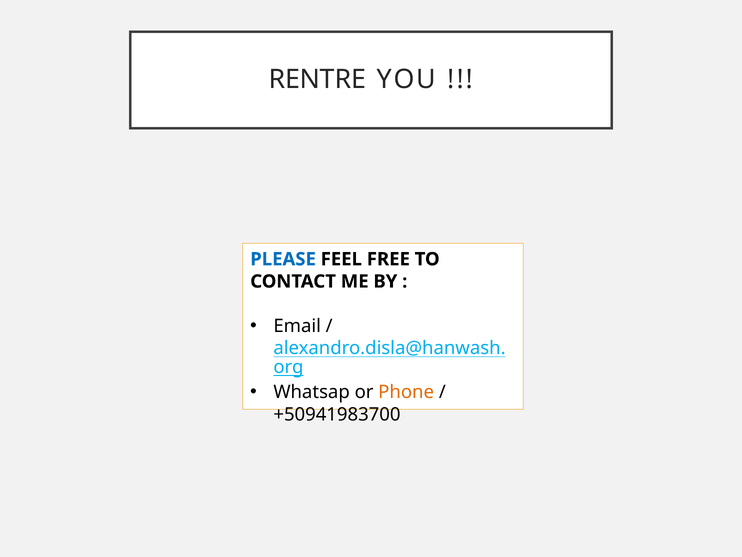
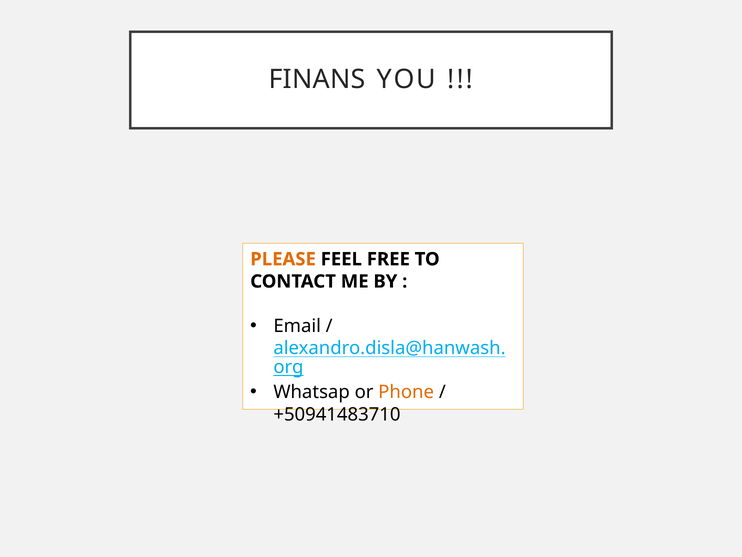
RENTRE: RENTRE -> FINANS
PLEASE colour: blue -> orange
+50941983700: +50941983700 -> +50941483710
